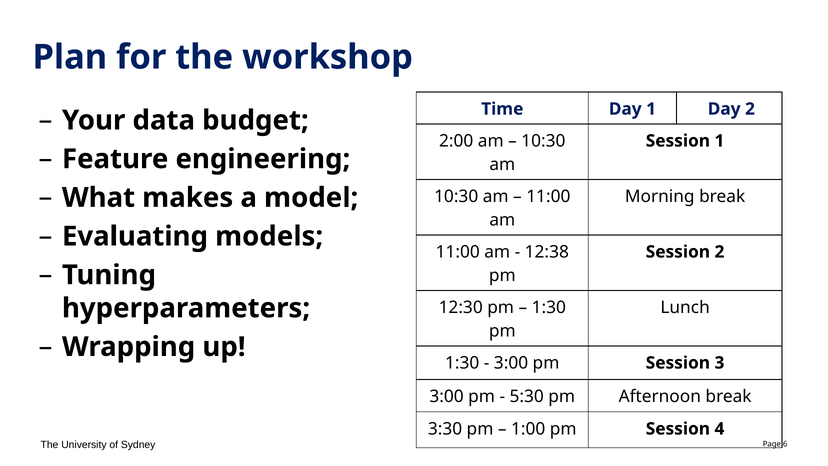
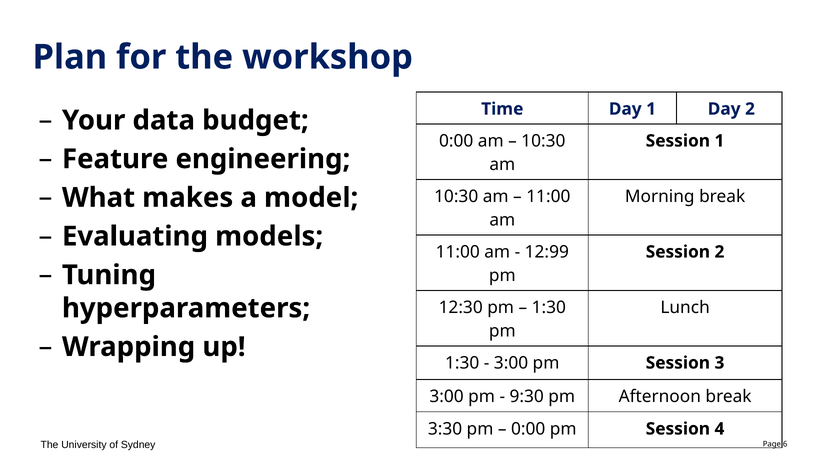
2:00 at (456, 141): 2:00 -> 0:00
12:38: 12:38 -> 12:99
5:30: 5:30 -> 9:30
1:00 at (528, 429): 1:00 -> 0:00
